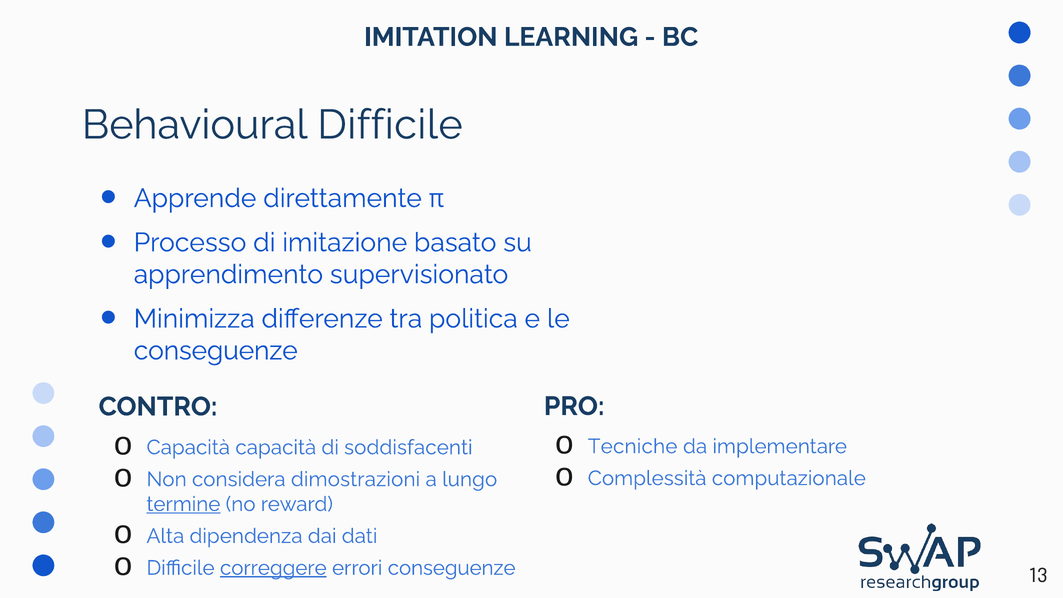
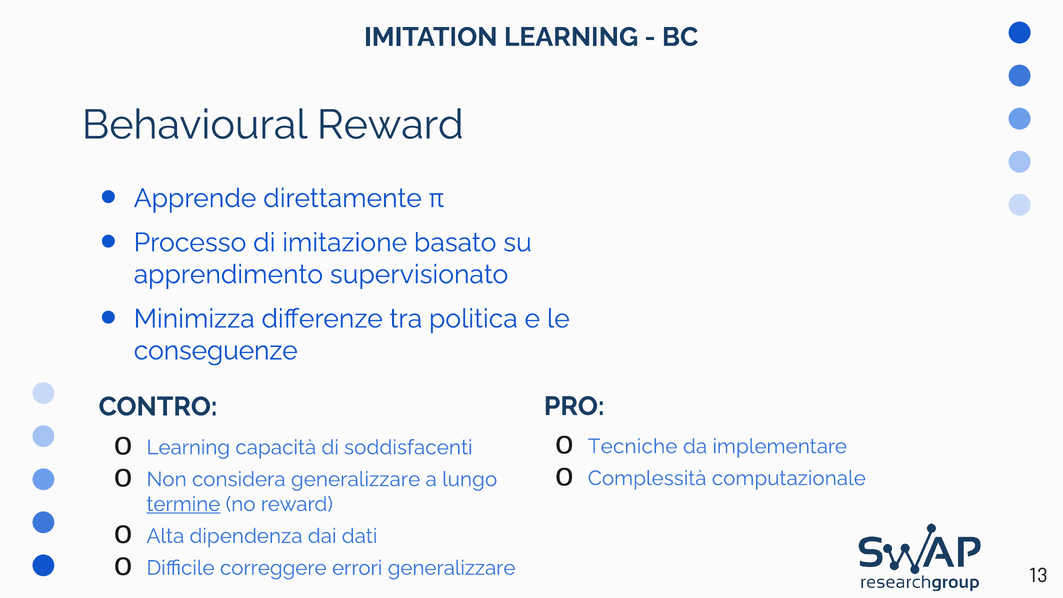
Behavioural Difficile: Difficile -> Reward
Capacità at (188, 447): Capacità -> Learning
considera dimostrazioni: dimostrazioni -> generalizzare
correggere underline: present -> none
errori conseguenze: conseguenze -> generalizzare
